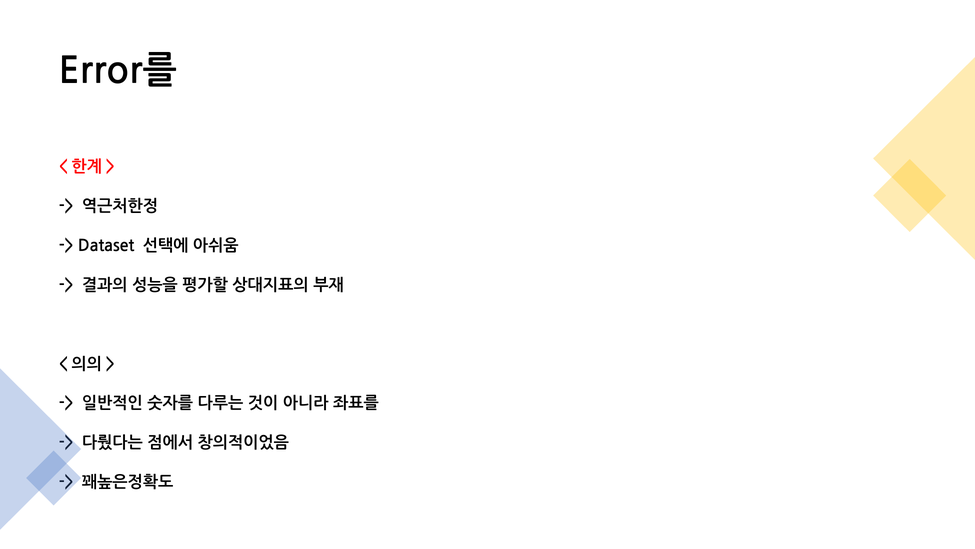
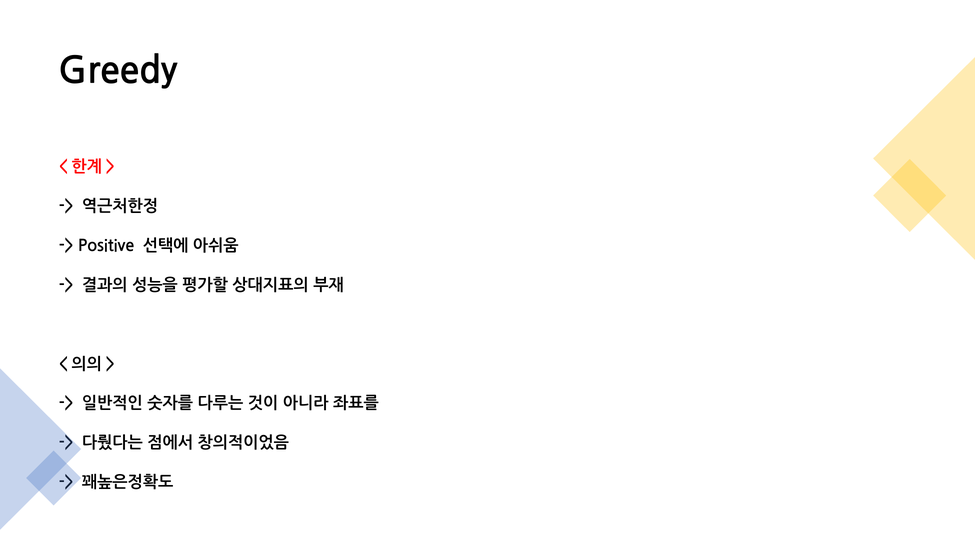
Error를: Error를 -> Greedy
Dataset: Dataset -> Positive
